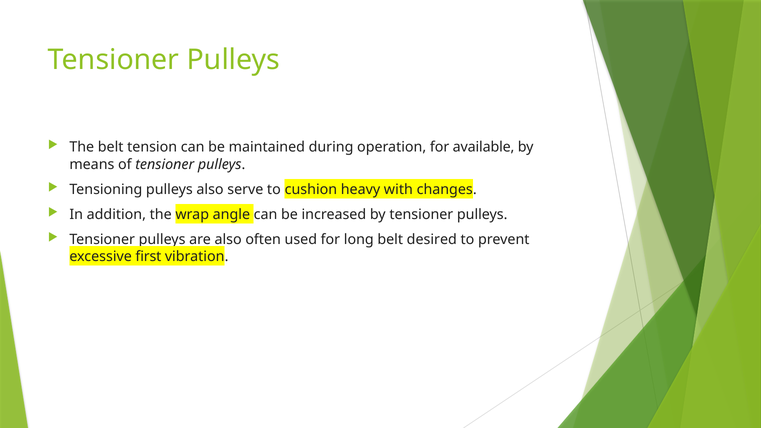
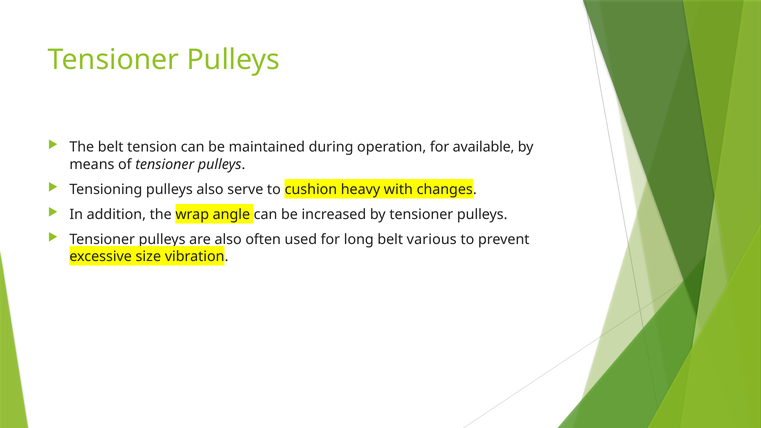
desired: desired -> various
first: first -> size
